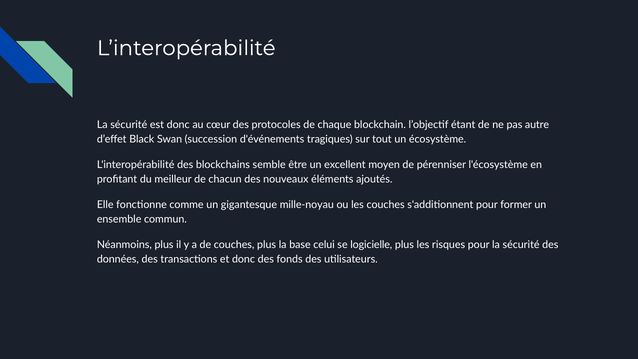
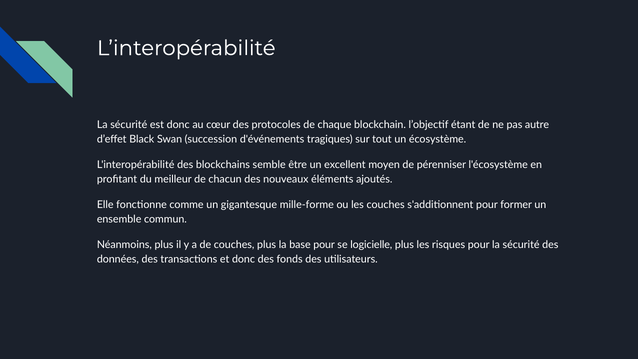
mille-noyau: mille-noyau -> mille-forme
base celui: celui -> pour
